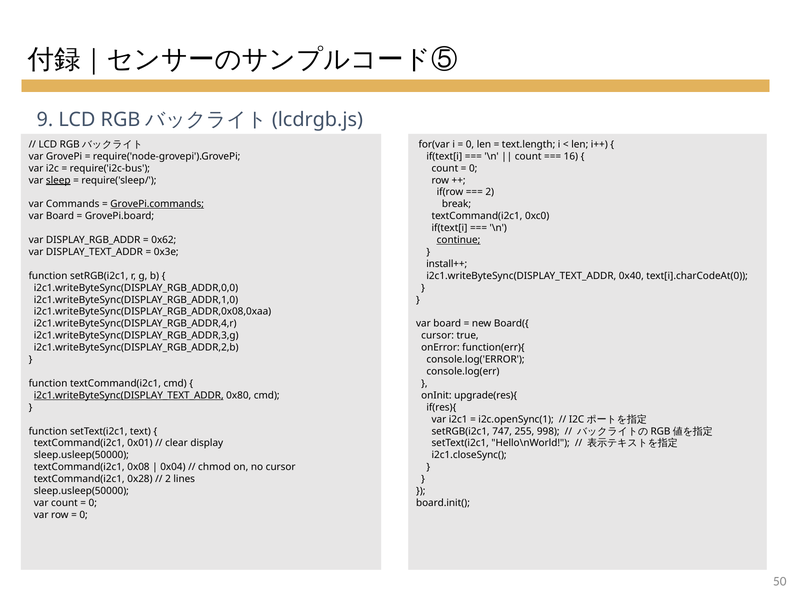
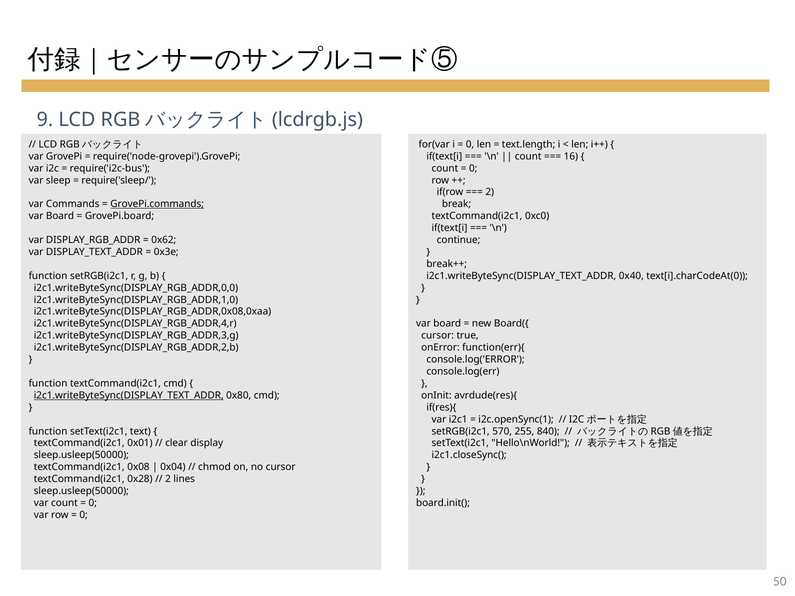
sleep underline: present -> none
continue underline: present -> none
install++: install++ -> break++
upgrade(res){: upgrade(res){ -> avrdude(res){
747: 747 -> 570
998: 998 -> 840
